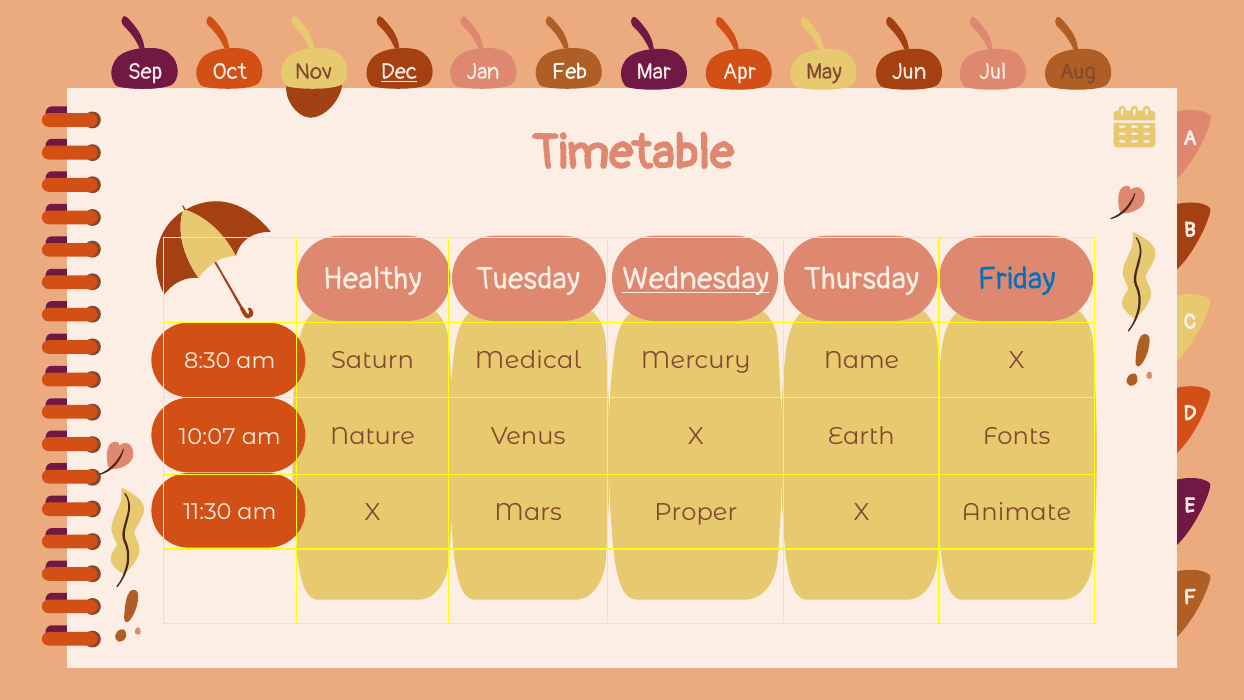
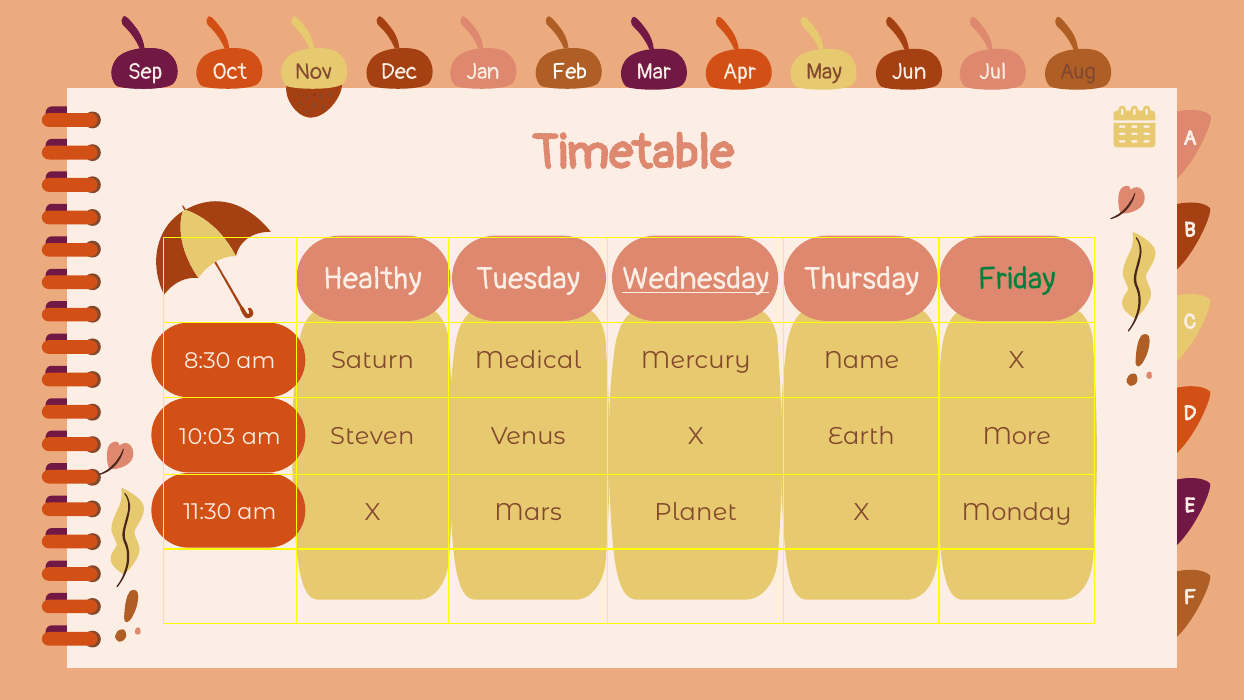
Dec underline: present -> none
Friday colour: blue -> green
10:07: 10:07 -> 10:03
Nature: Nature -> Steven
Fonts: Fonts -> More
Proper: Proper -> Planet
Animate: Animate -> Monday
